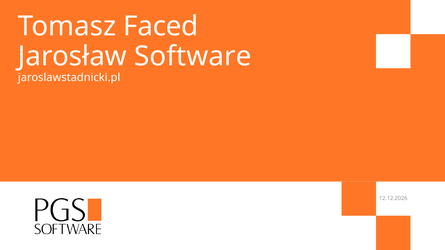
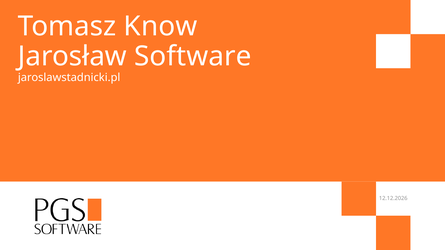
Faced: Faced -> Know
